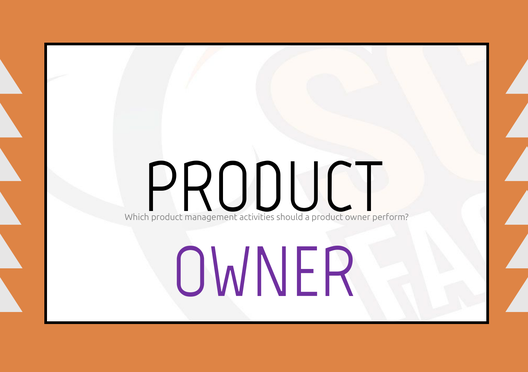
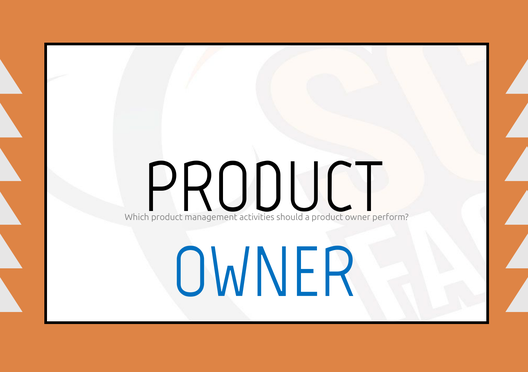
OWNER at (264, 273) colour: purple -> blue
